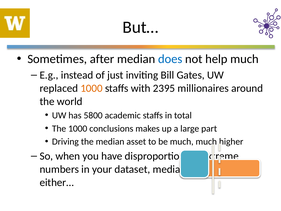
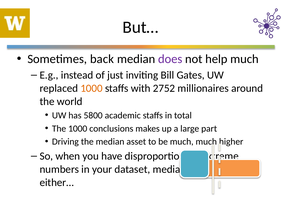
after: after -> back
does at (170, 59) colour: blue -> purple
2395: 2395 -> 2752
